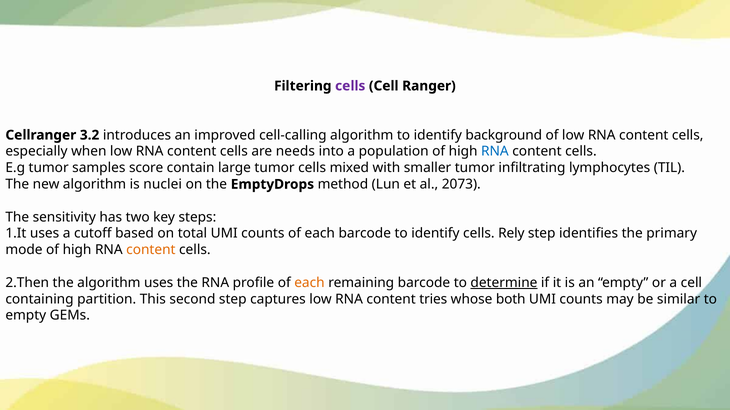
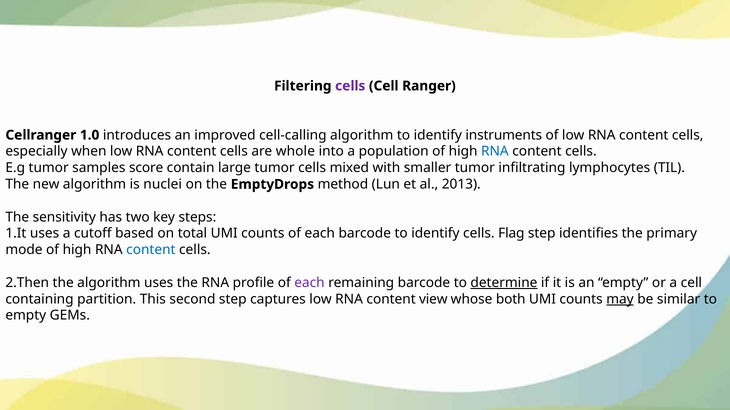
3.2: 3.2 -> 1.0
background: background -> instruments
needs: needs -> whole
2073: 2073 -> 2013
Rely: Rely -> Flag
content at (151, 250) colour: orange -> blue
each at (309, 283) colour: orange -> purple
tries: tries -> view
may underline: none -> present
